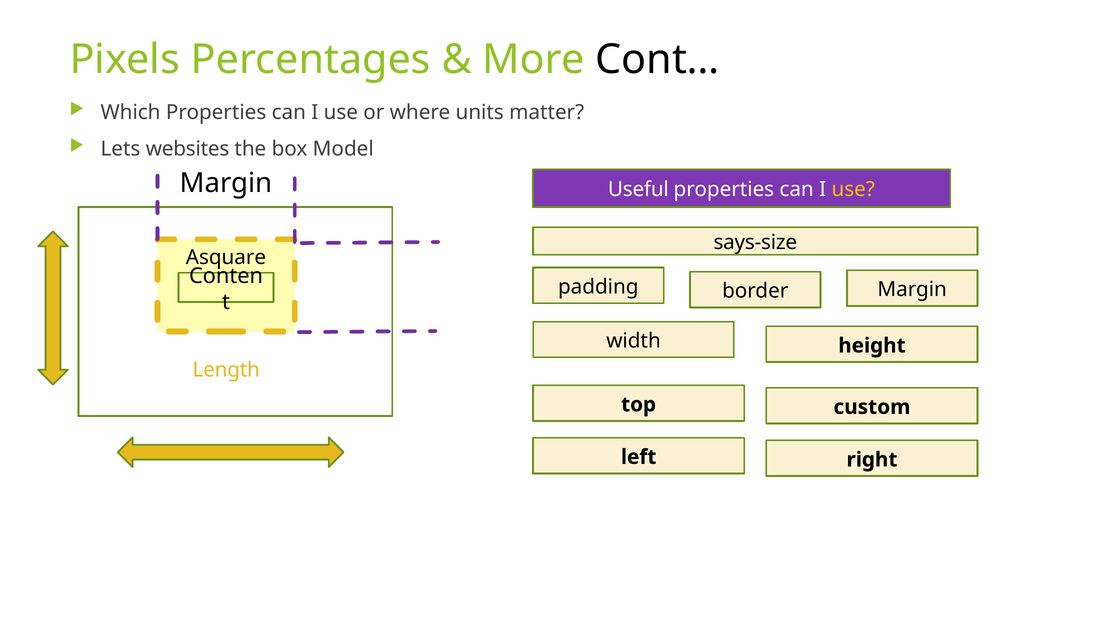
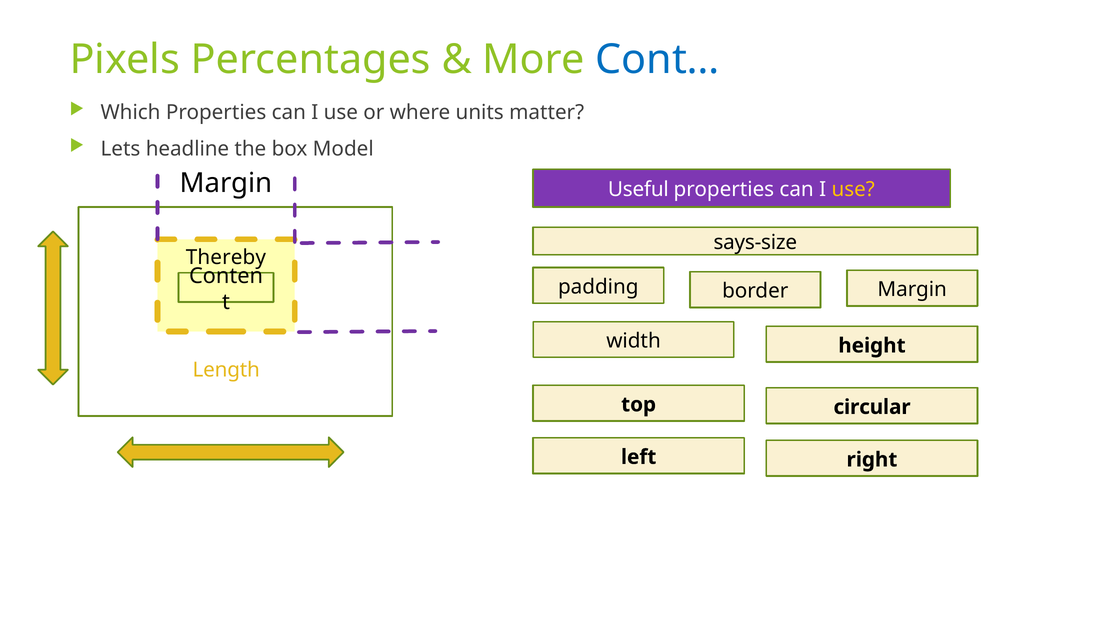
Cont… colour: black -> blue
websites: websites -> headline
Asquare: Asquare -> Thereby
custom: custom -> circular
